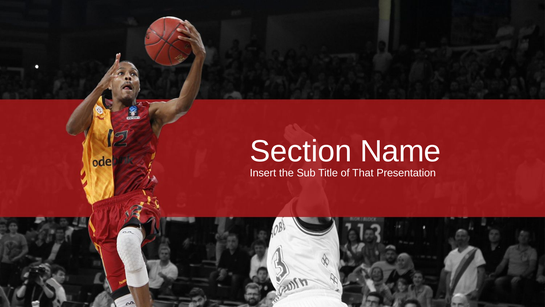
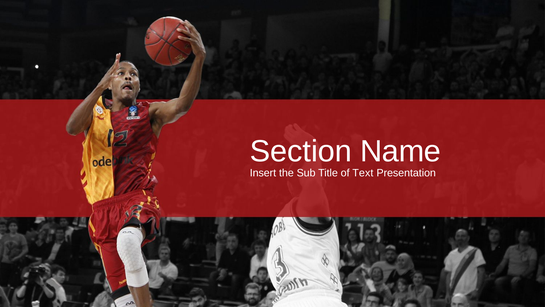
That: That -> Text
